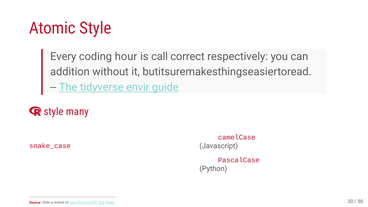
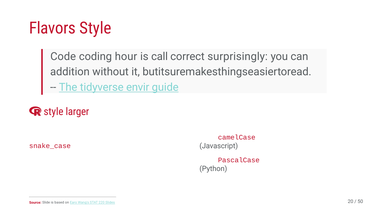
Atomic: Atomic -> Flavors
Every: Every -> Code
respectively: respectively -> surprisingly
many: many -> larger
